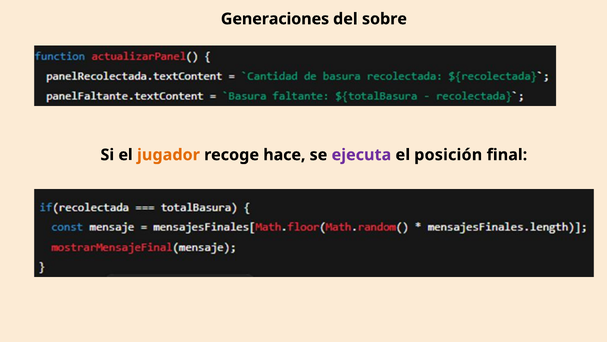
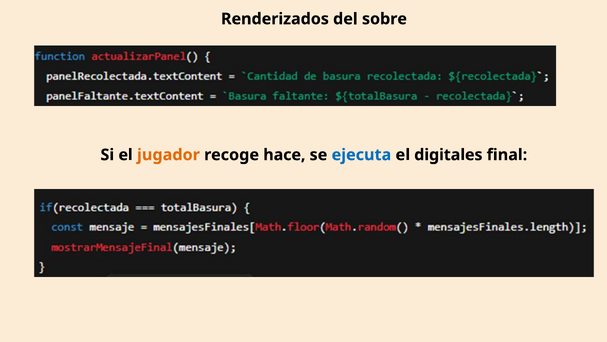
Generaciones: Generaciones -> Renderizados
ejecuta colour: purple -> blue
posición: posición -> digitales
